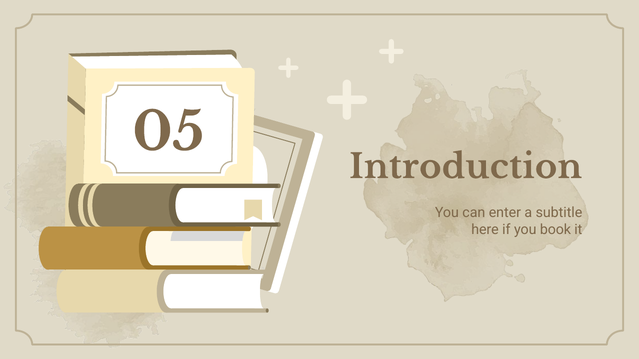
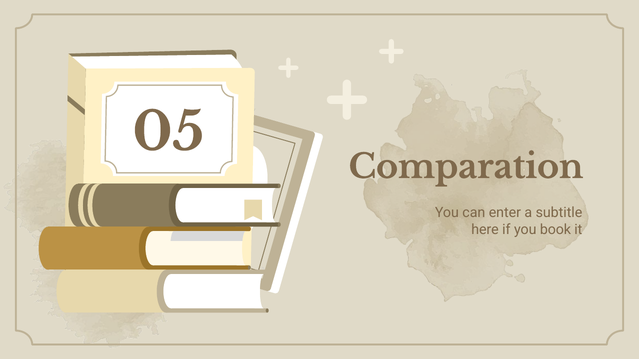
Introduction: Introduction -> Comparation
